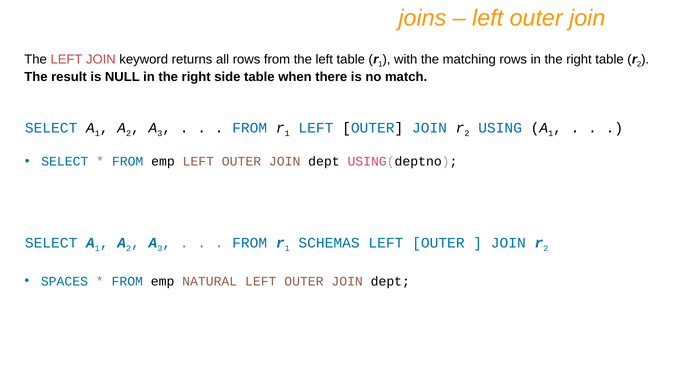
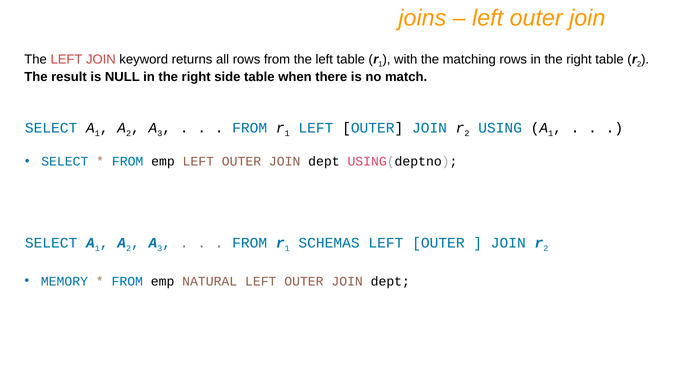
SPACES: SPACES -> MEMORY
